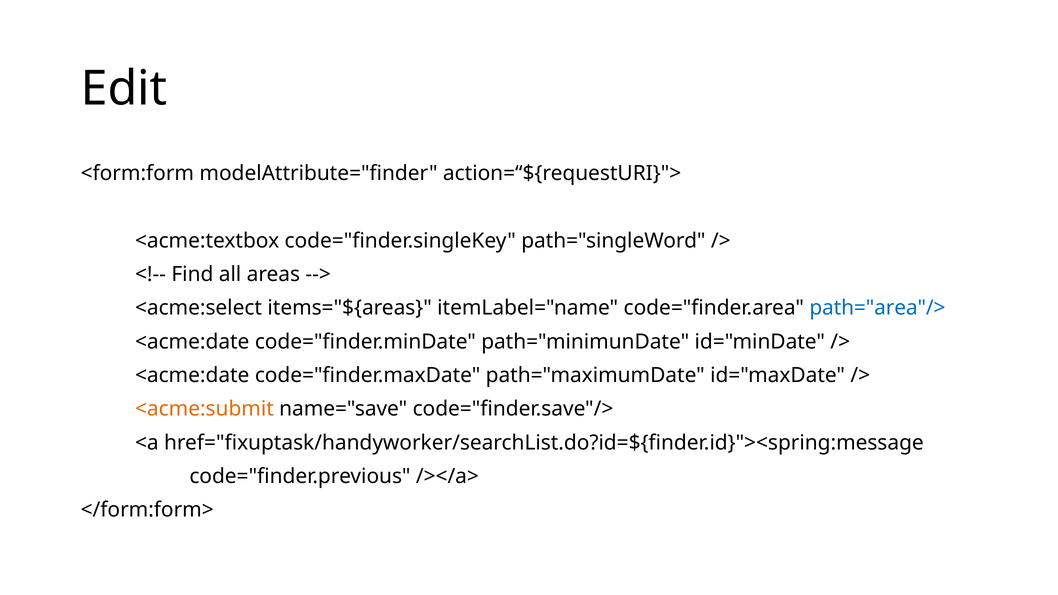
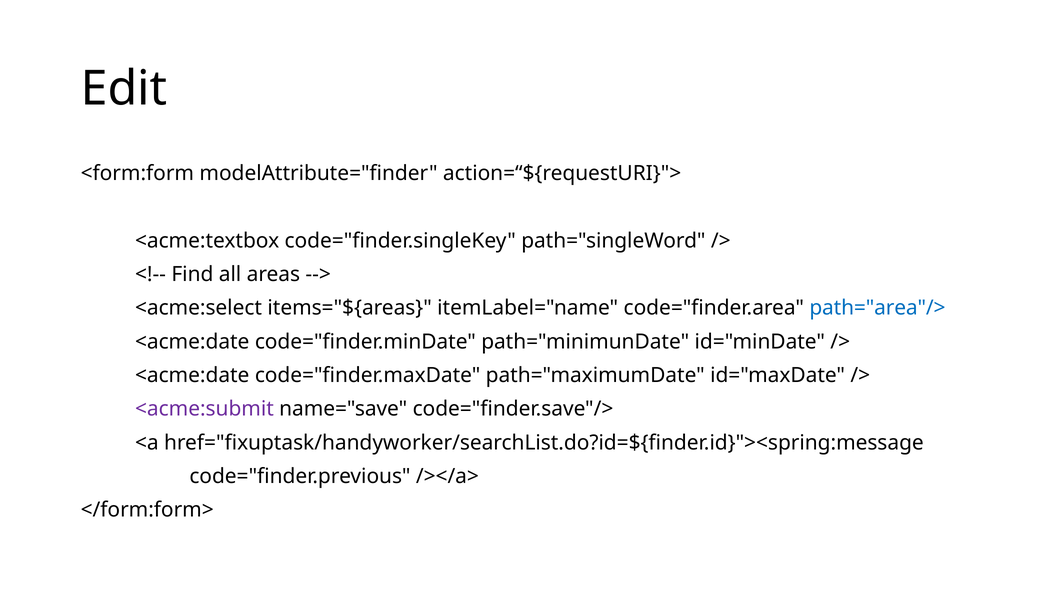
<acme:submit colour: orange -> purple
